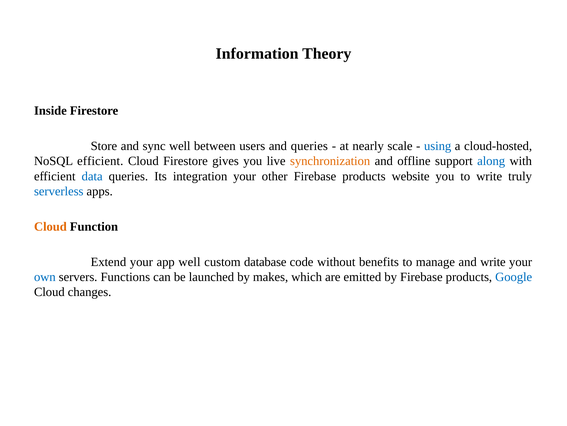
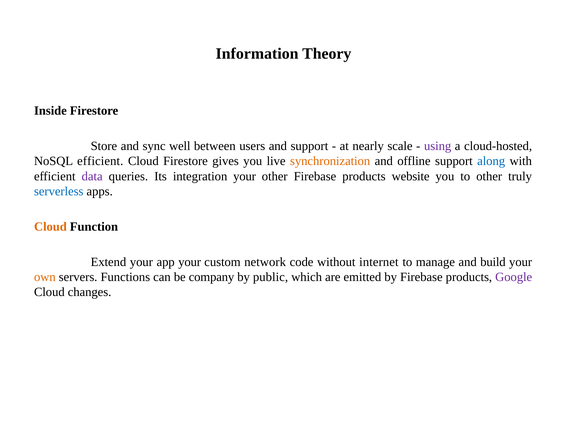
and queries: queries -> support
using colour: blue -> purple
data colour: blue -> purple
to write: write -> other
app well: well -> your
database: database -> network
benefits: benefits -> internet
and write: write -> build
own colour: blue -> orange
launched: launched -> company
makes: makes -> public
Google colour: blue -> purple
